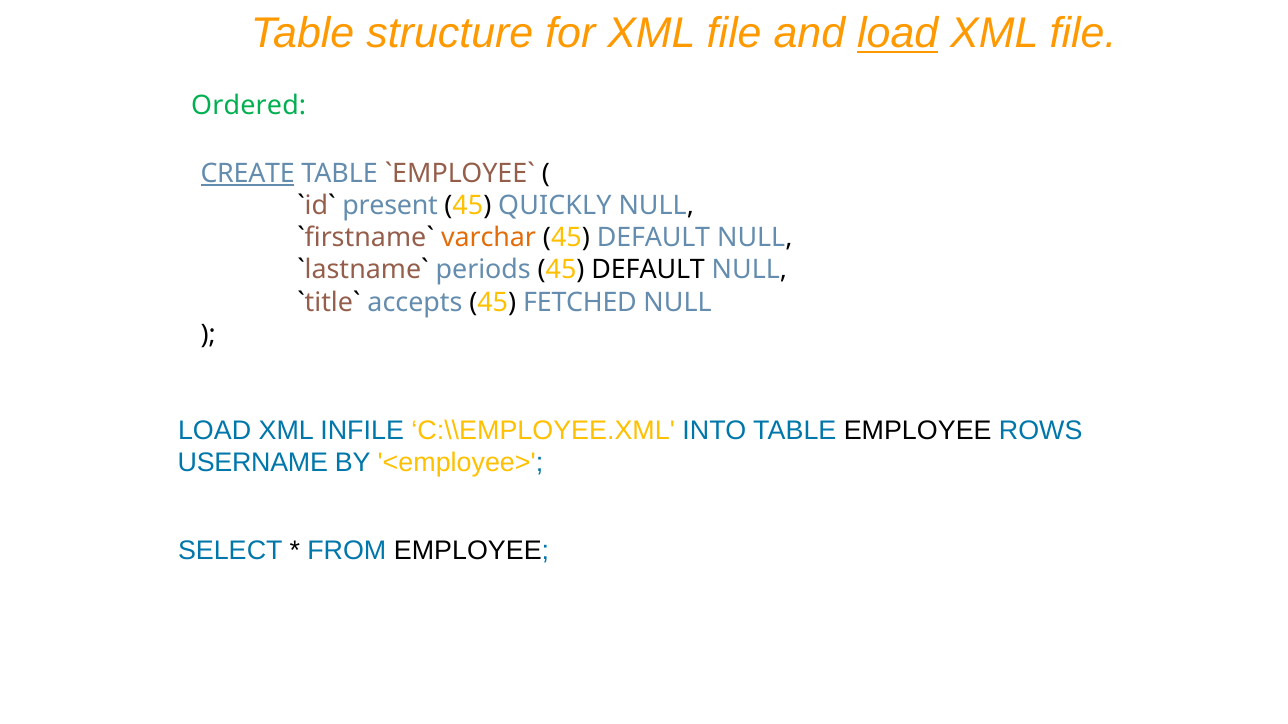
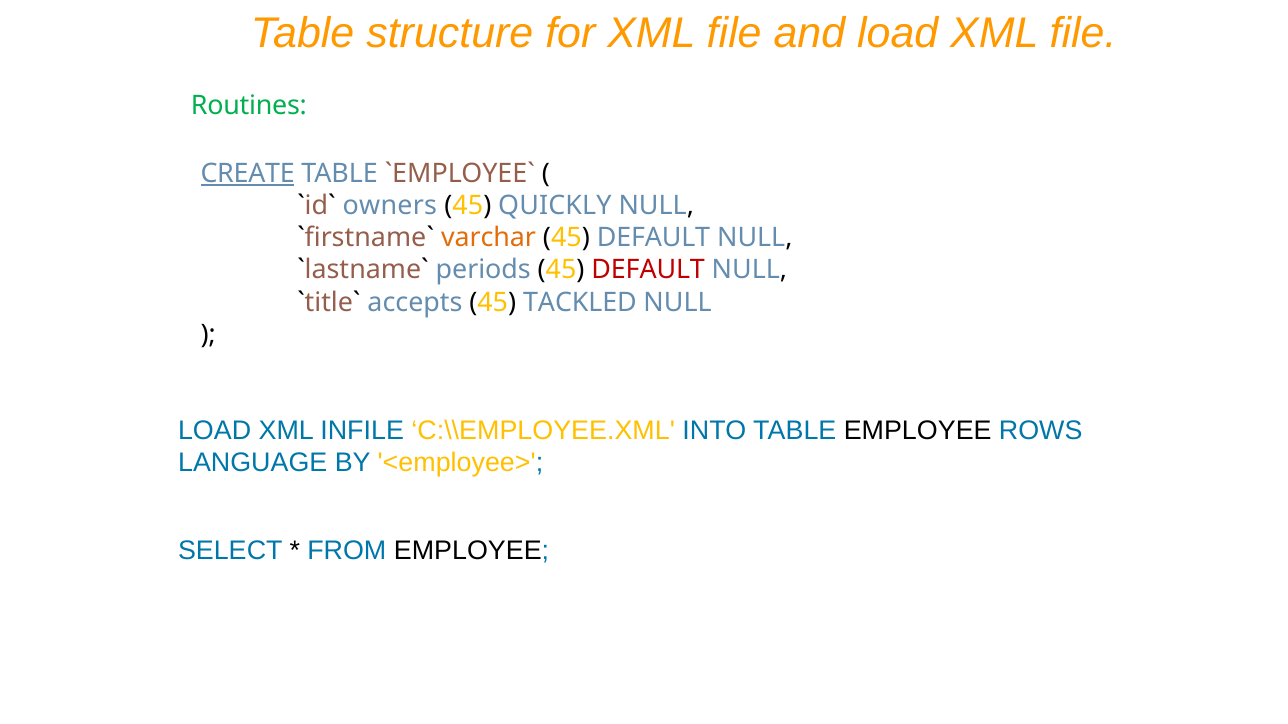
load at (898, 34) underline: present -> none
Ordered: Ordered -> Routines
present: present -> owners
DEFAULT at (648, 270) colour: black -> red
FETCHED: FETCHED -> TACKLED
USERNAME: USERNAME -> LANGUAGE
